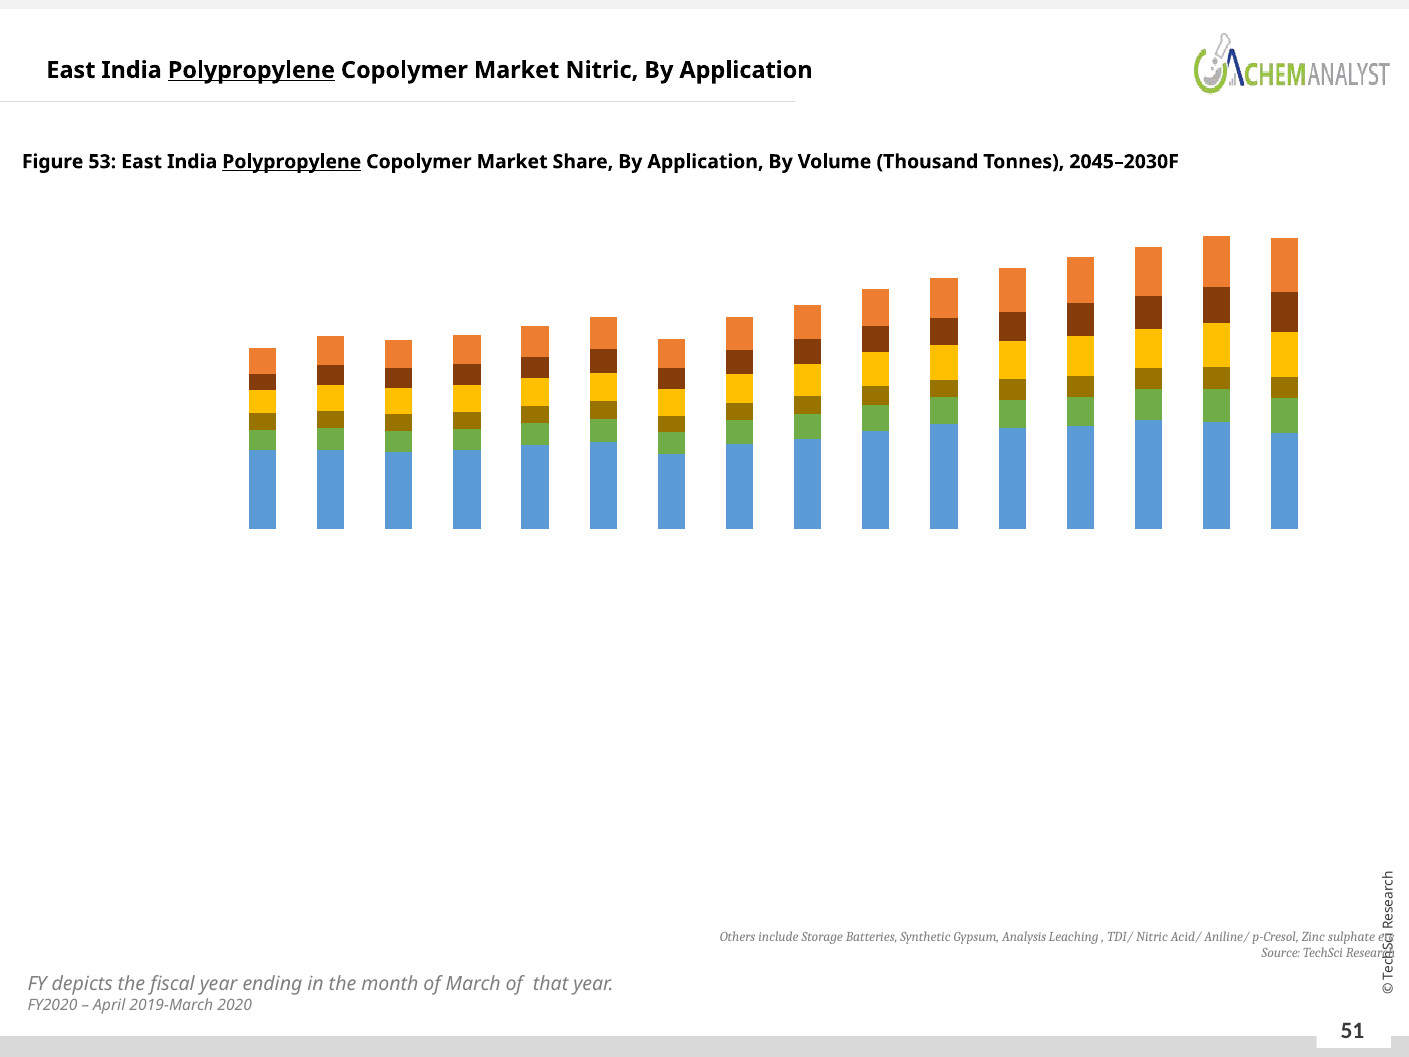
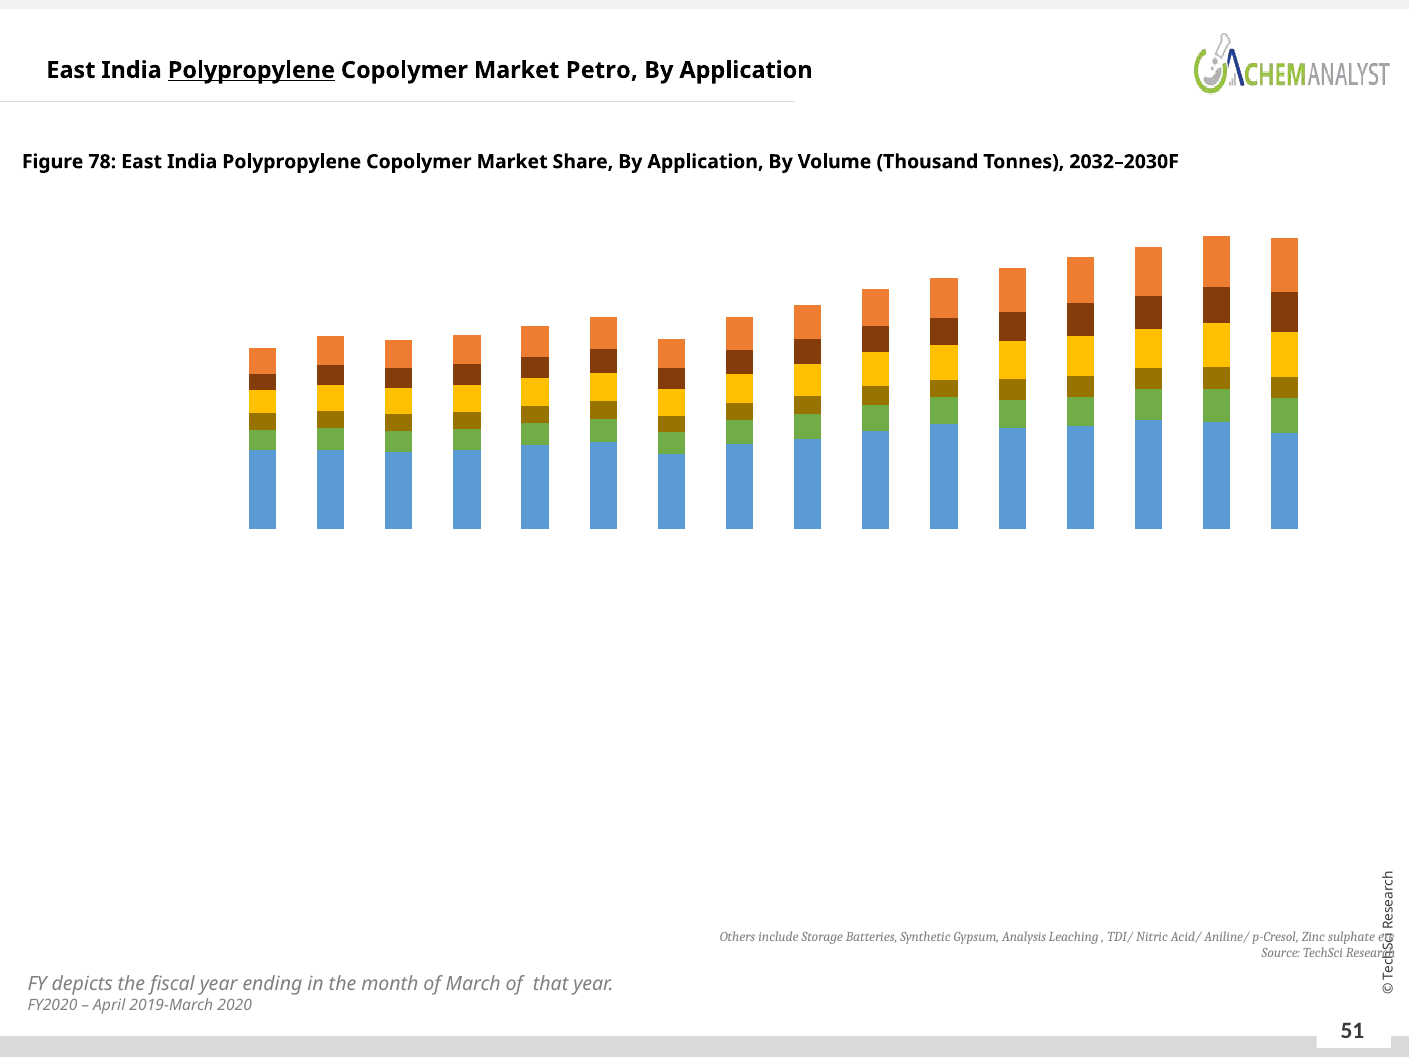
Market Nitric: Nitric -> Petro
53: 53 -> 78
Polypropylene at (292, 162) underline: present -> none
2045–2030F: 2045–2030F -> 2032–2030F
